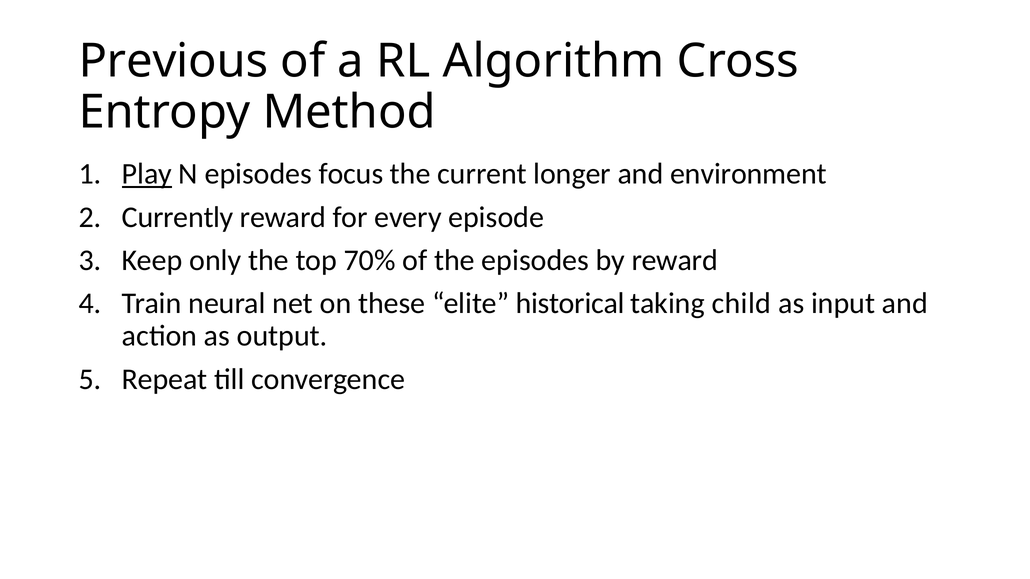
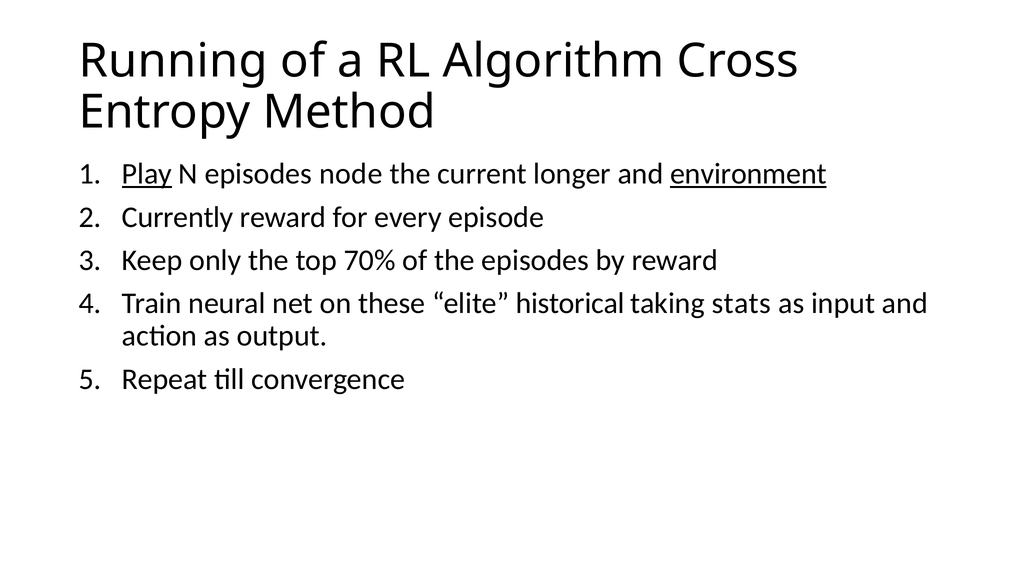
Previous: Previous -> Running
focus: focus -> node
environment underline: none -> present
child: child -> stats
